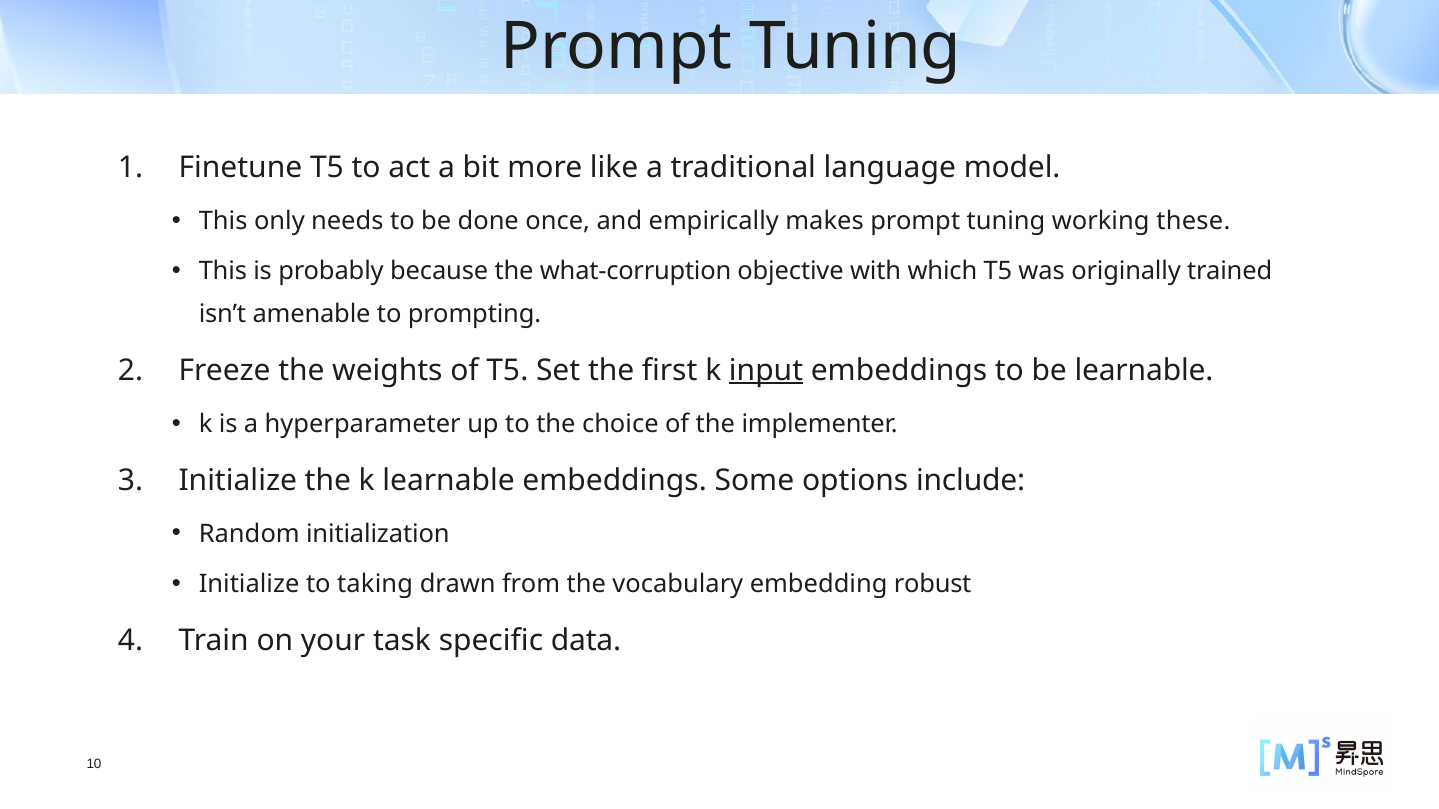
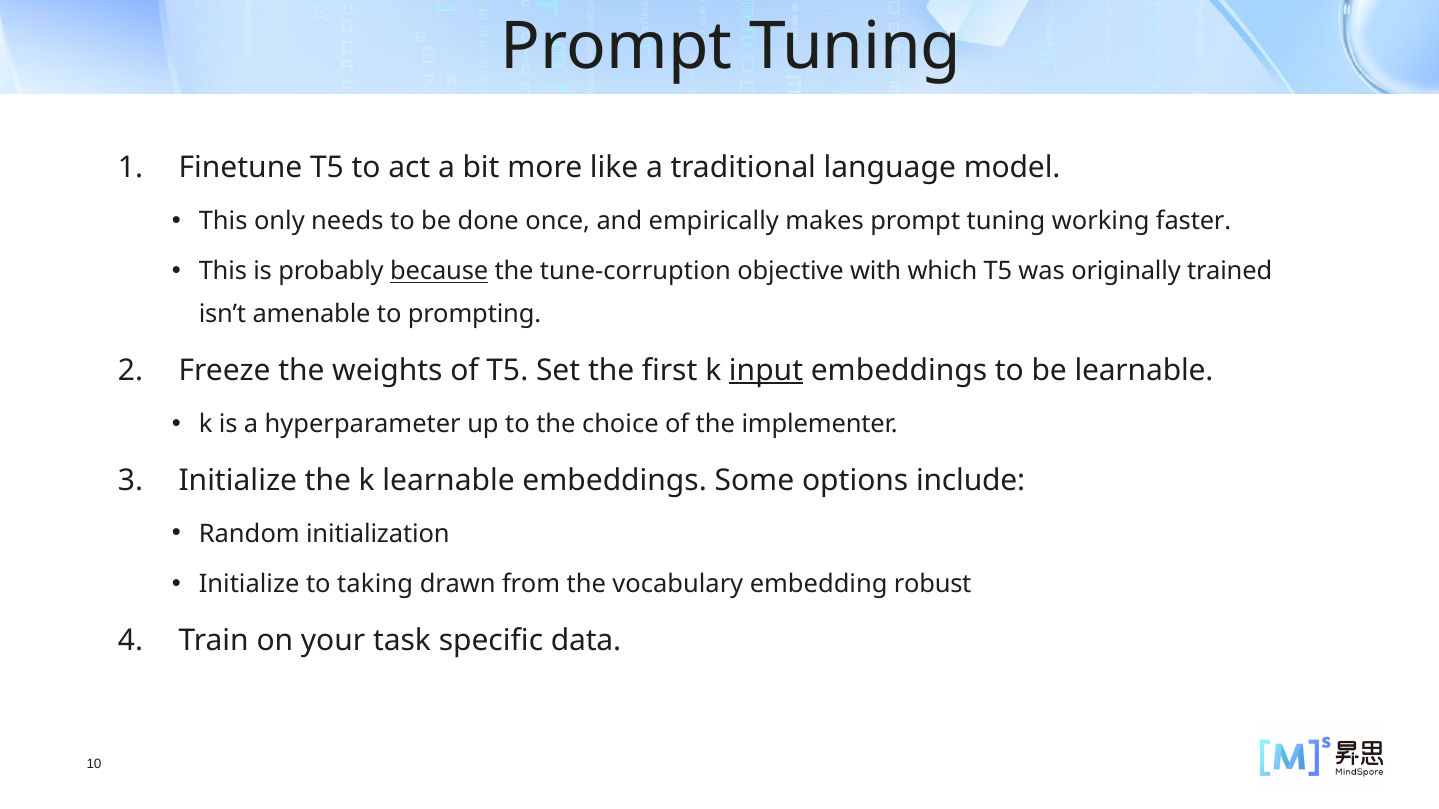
these: these -> faster
because underline: none -> present
what-corruption: what-corruption -> tune-corruption
